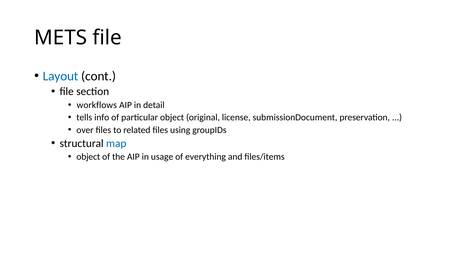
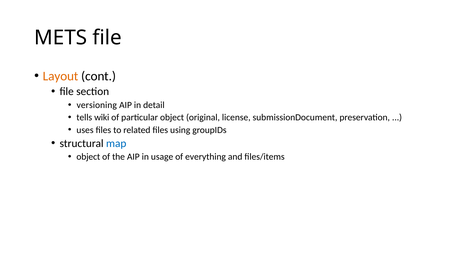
Layout colour: blue -> orange
workflows: workflows -> versioning
info: info -> wiki
over: over -> uses
